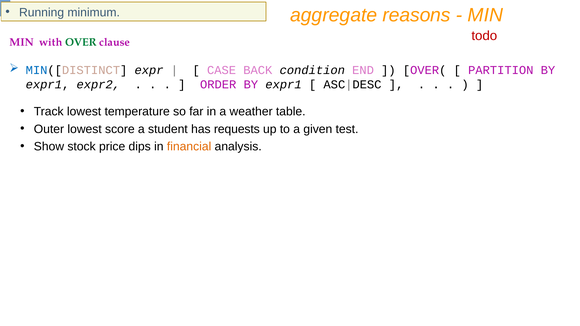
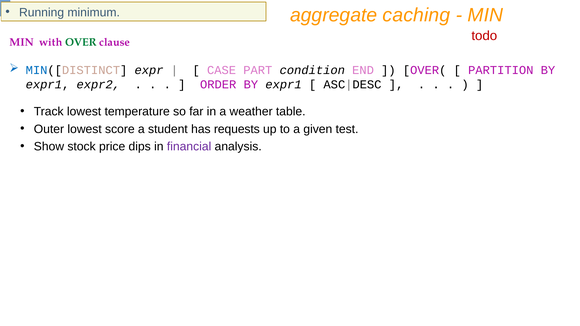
reasons: reasons -> caching
BACK: BACK -> PART
financial colour: orange -> purple
